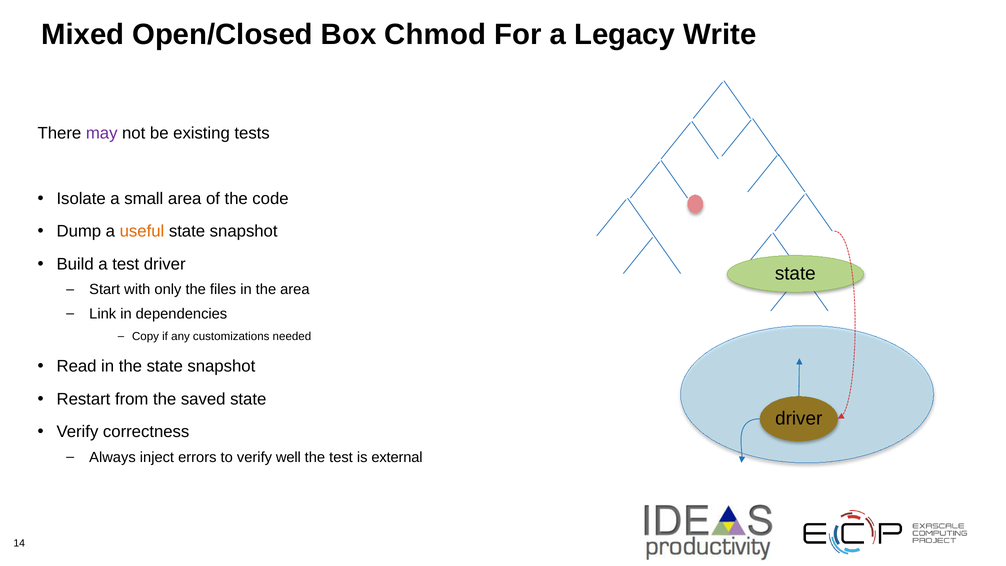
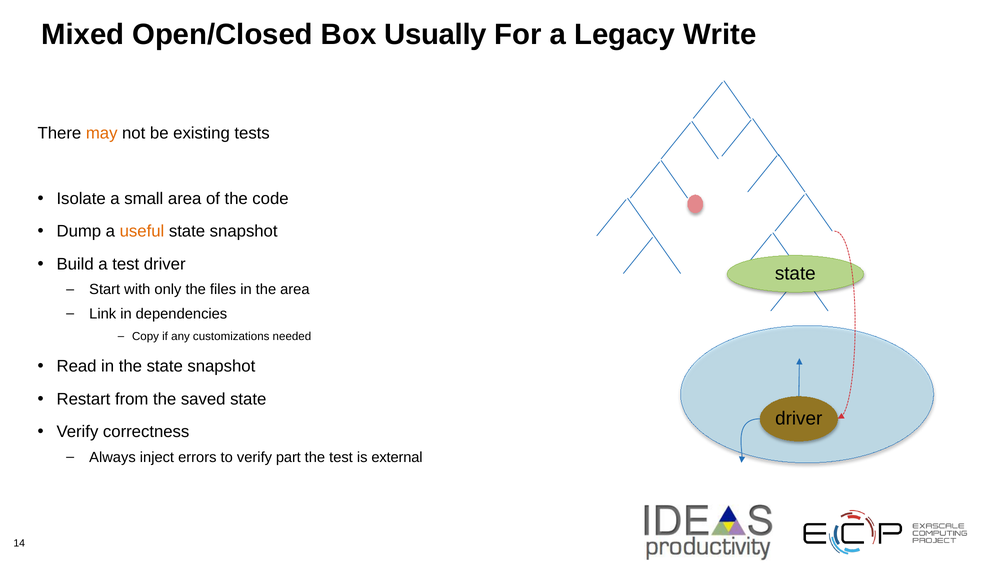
Chmod: Chmod -> Usually
may colour: purple -> orange
well: well -> part
